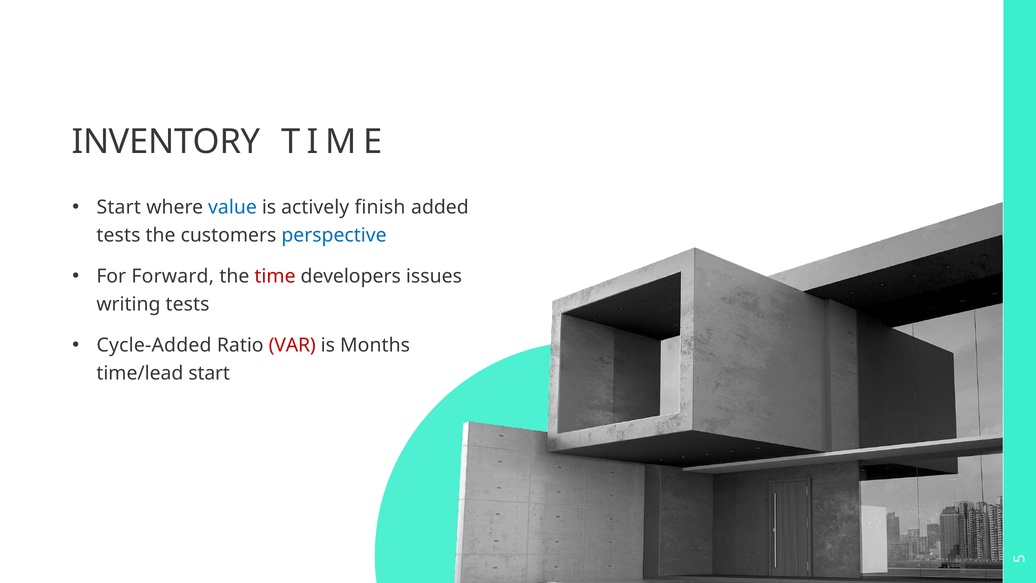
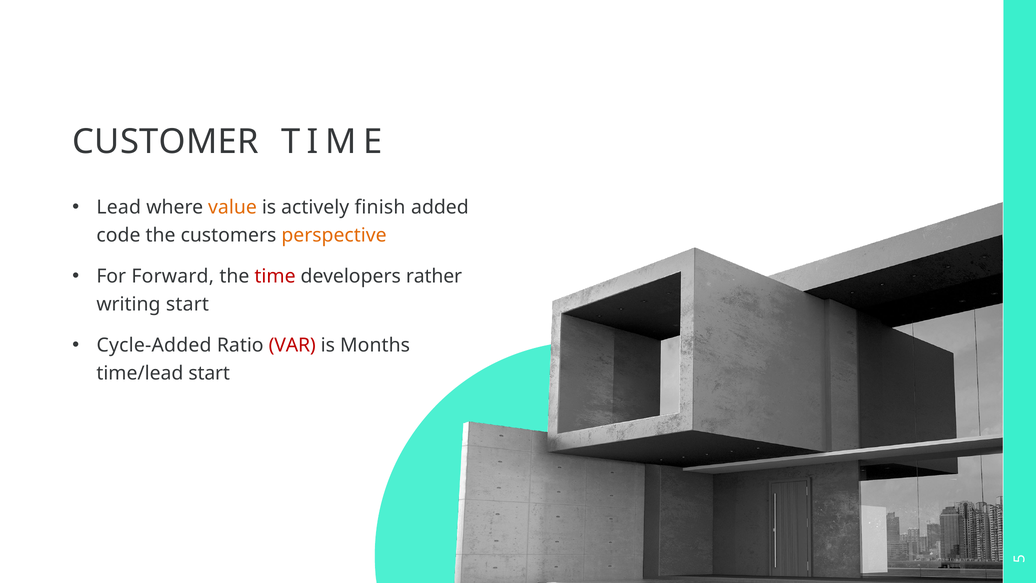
INVENTORY: INVENTORY -> CUSTOMER
Start at (119, 207): Start -> Lead
value colour: blue -> orange
tests at (118, 235): tests -> code
perspective colour: blue -> orange
issues: issues -> rather
writing tests: tests -> start
